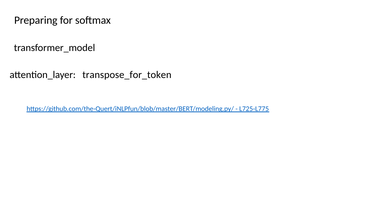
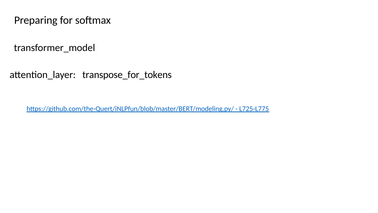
transpose_for_token: transpose_for_token -> transpose_for_tokens
